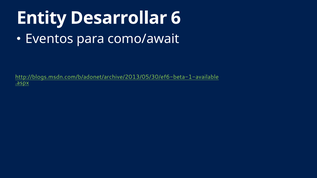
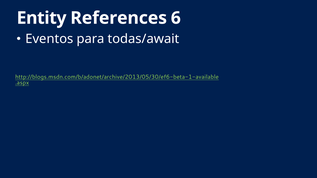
Desarrollar: Desarrollar -> References
como/await: como/await -> todas/await
